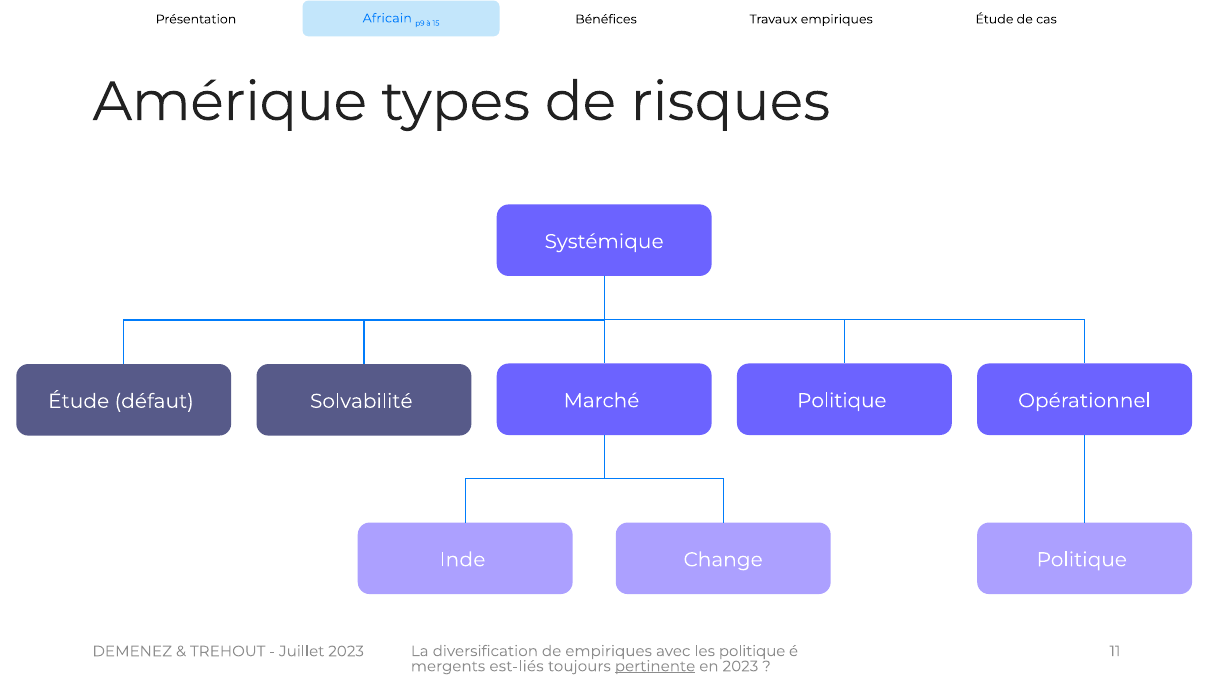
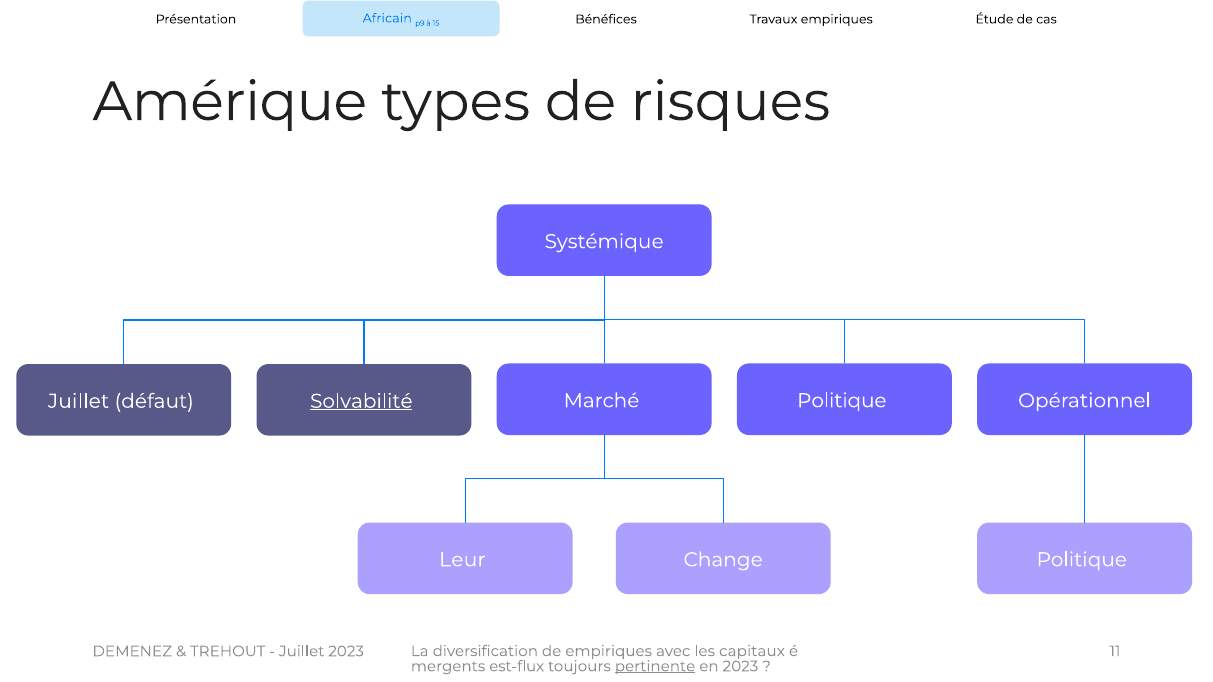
Étude at (79, 401): Étude -> Juillet
Solvabilité underline: none -> present
Inde: Inde -> Leur
les politique: politique -> capitaux
est-liés: est-liés -> est-flux
